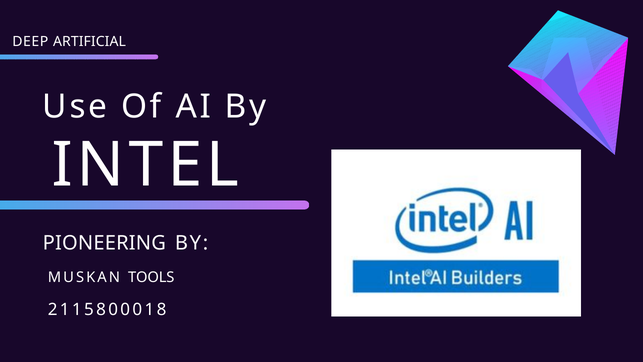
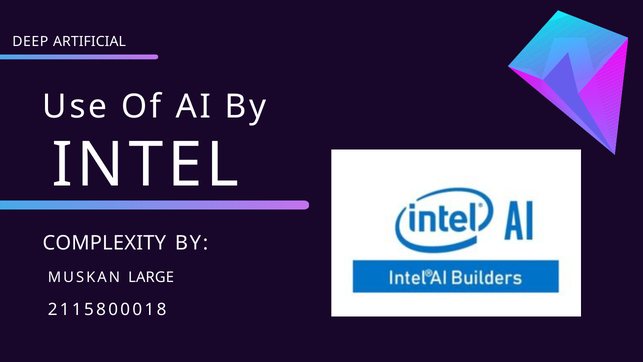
PIONEERING: PIONEERING -> COMPLEXITY
TOOLS: TOOLS -> LARGE
